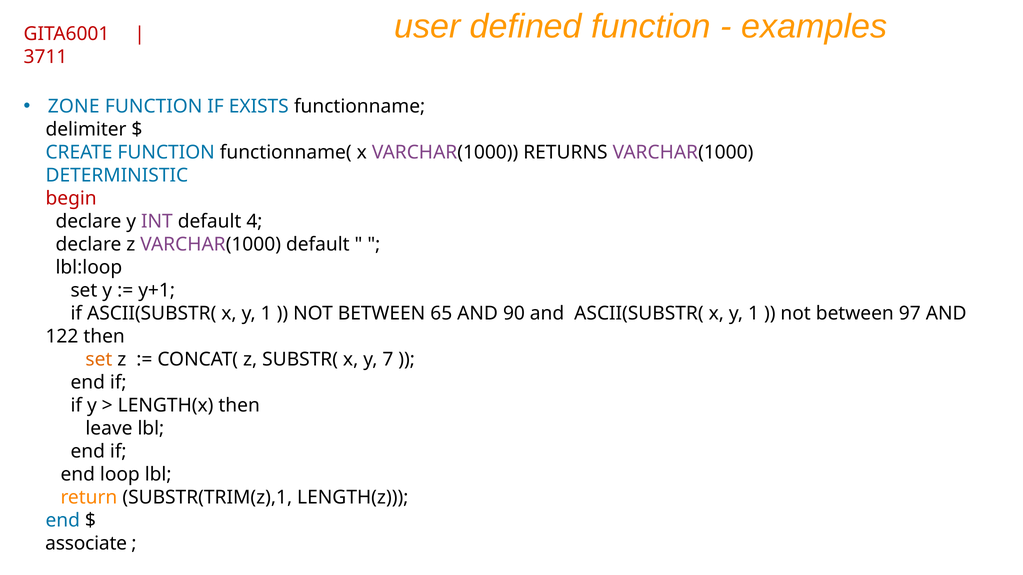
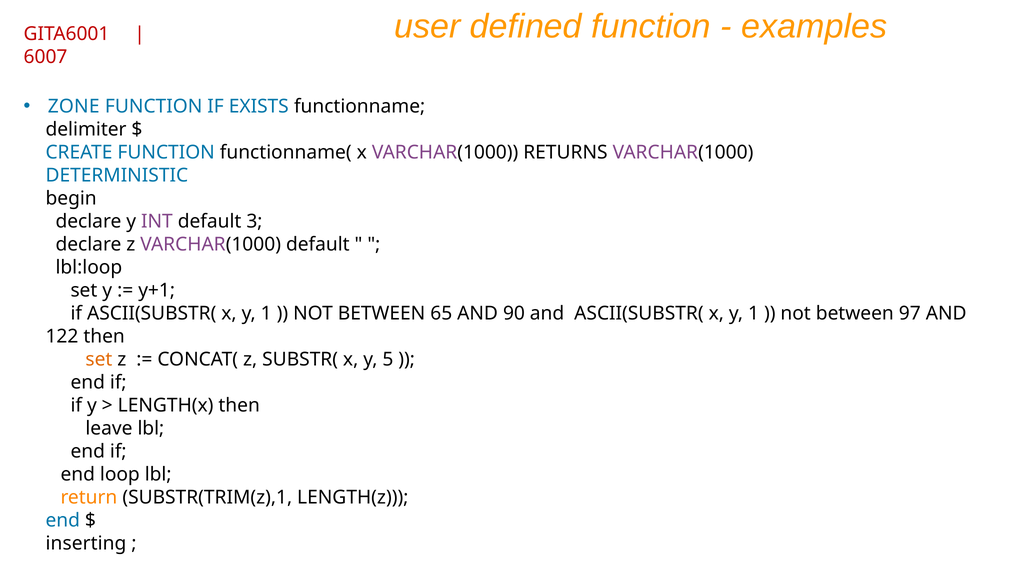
3711: 3711 -> 6007
begin colour: red -> black
4: 4 -> 3
7: 7 -> 5
associate: associate -> inserting
